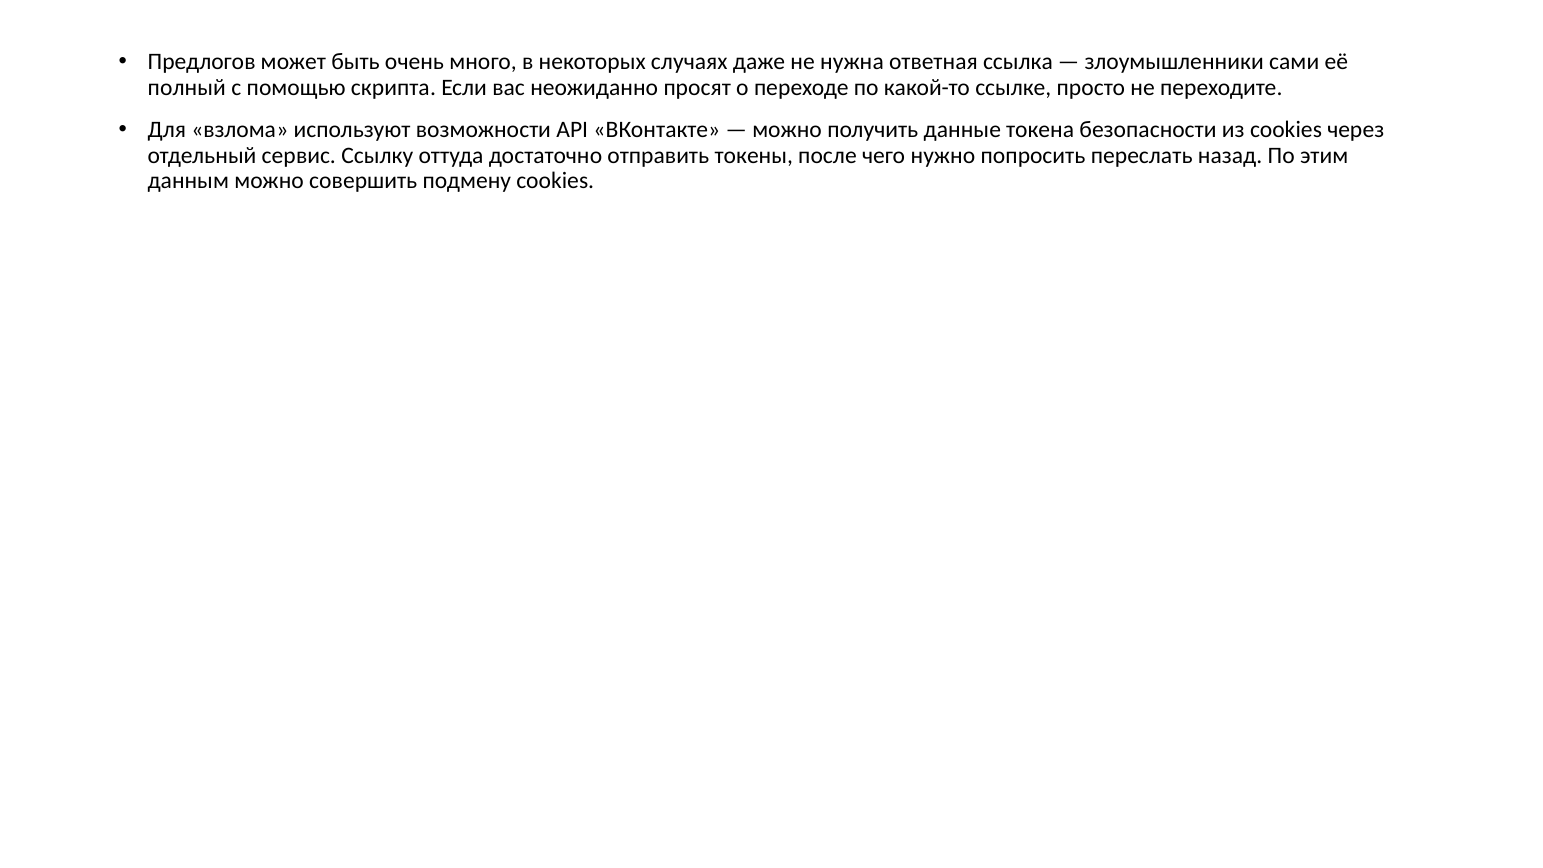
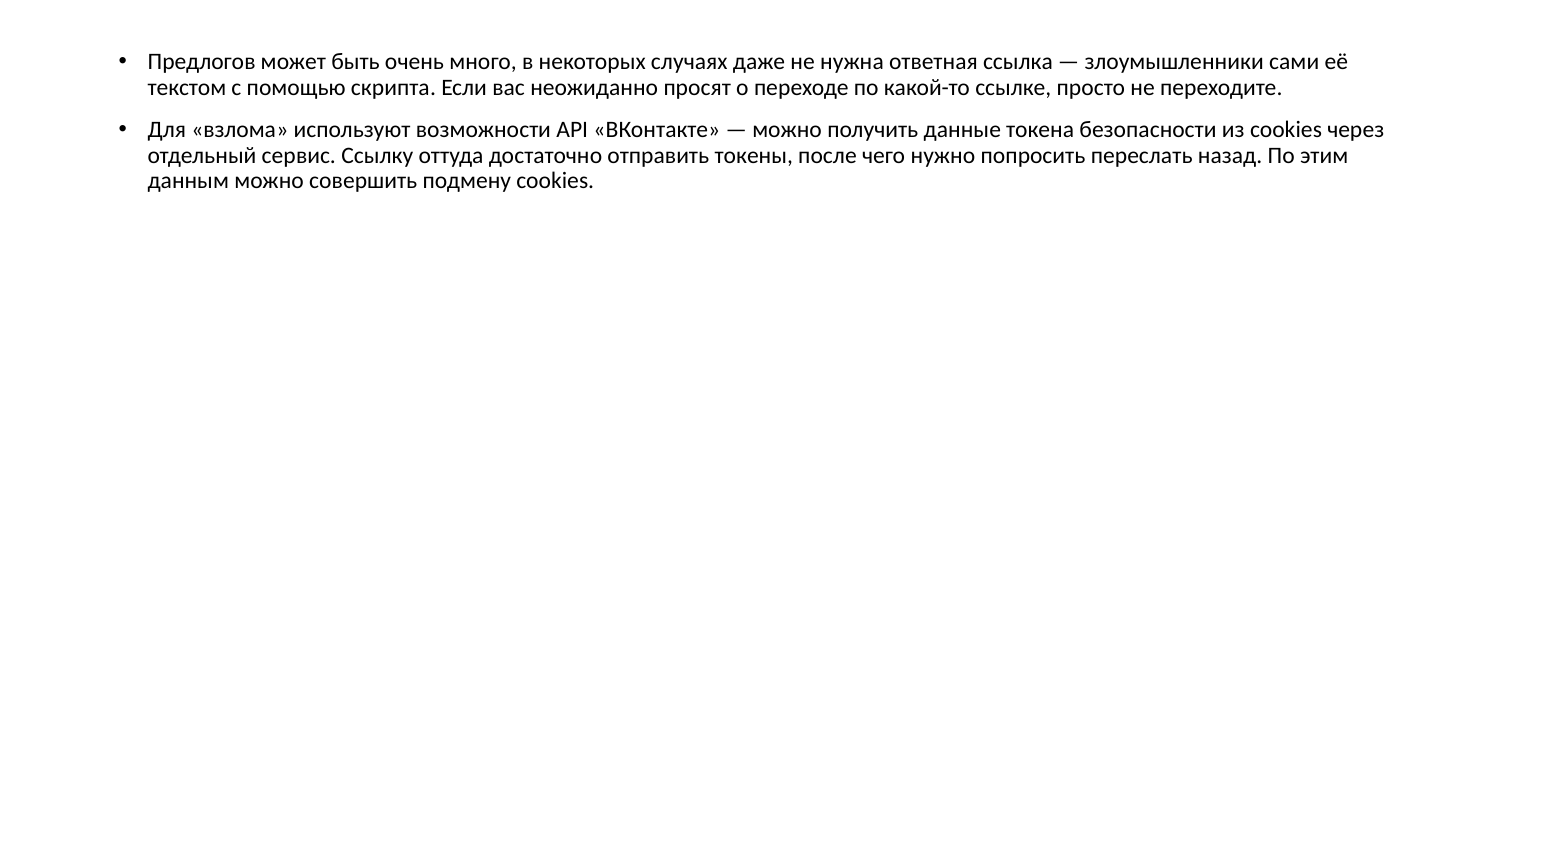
полный: полный -> текстом
